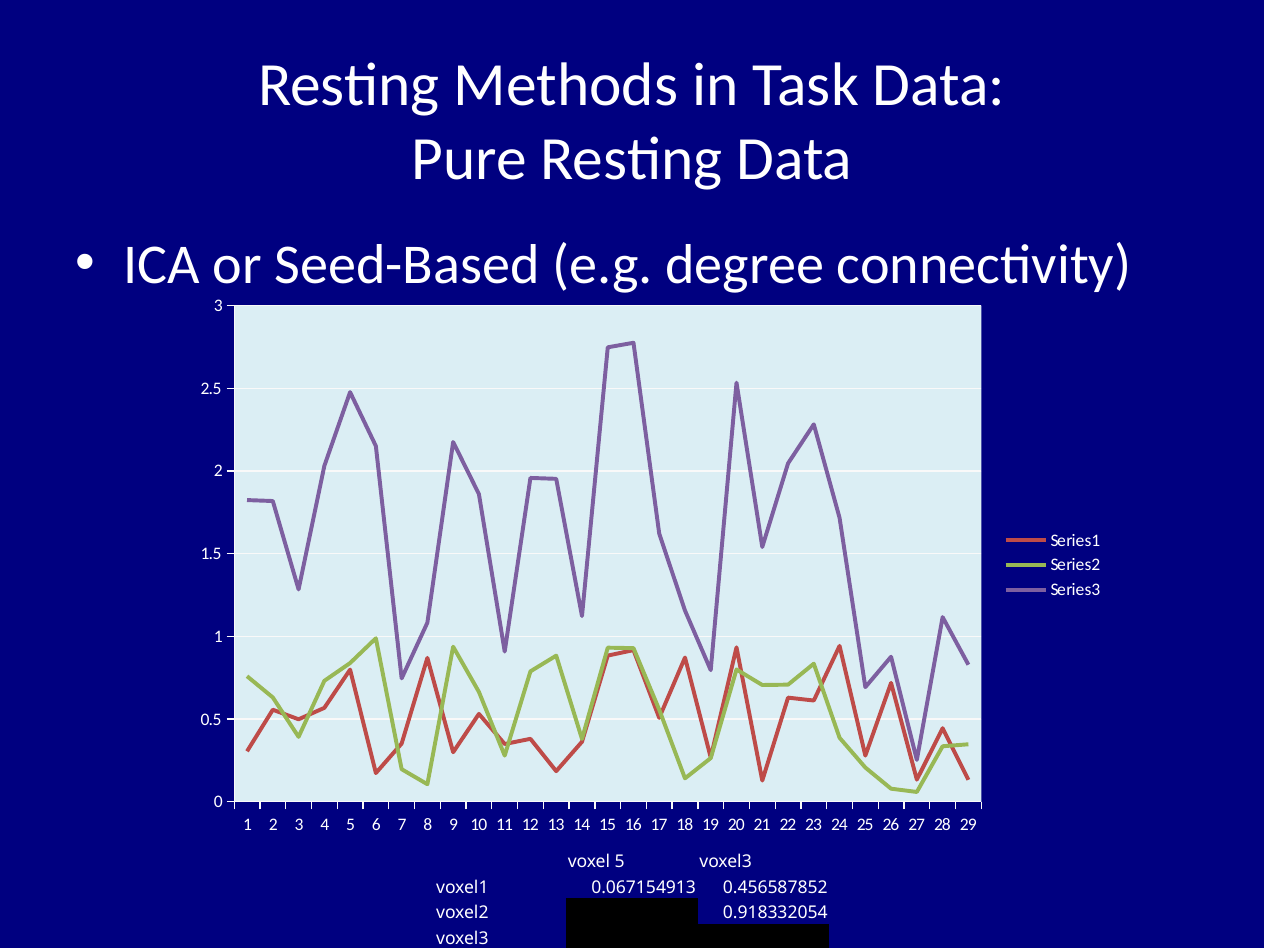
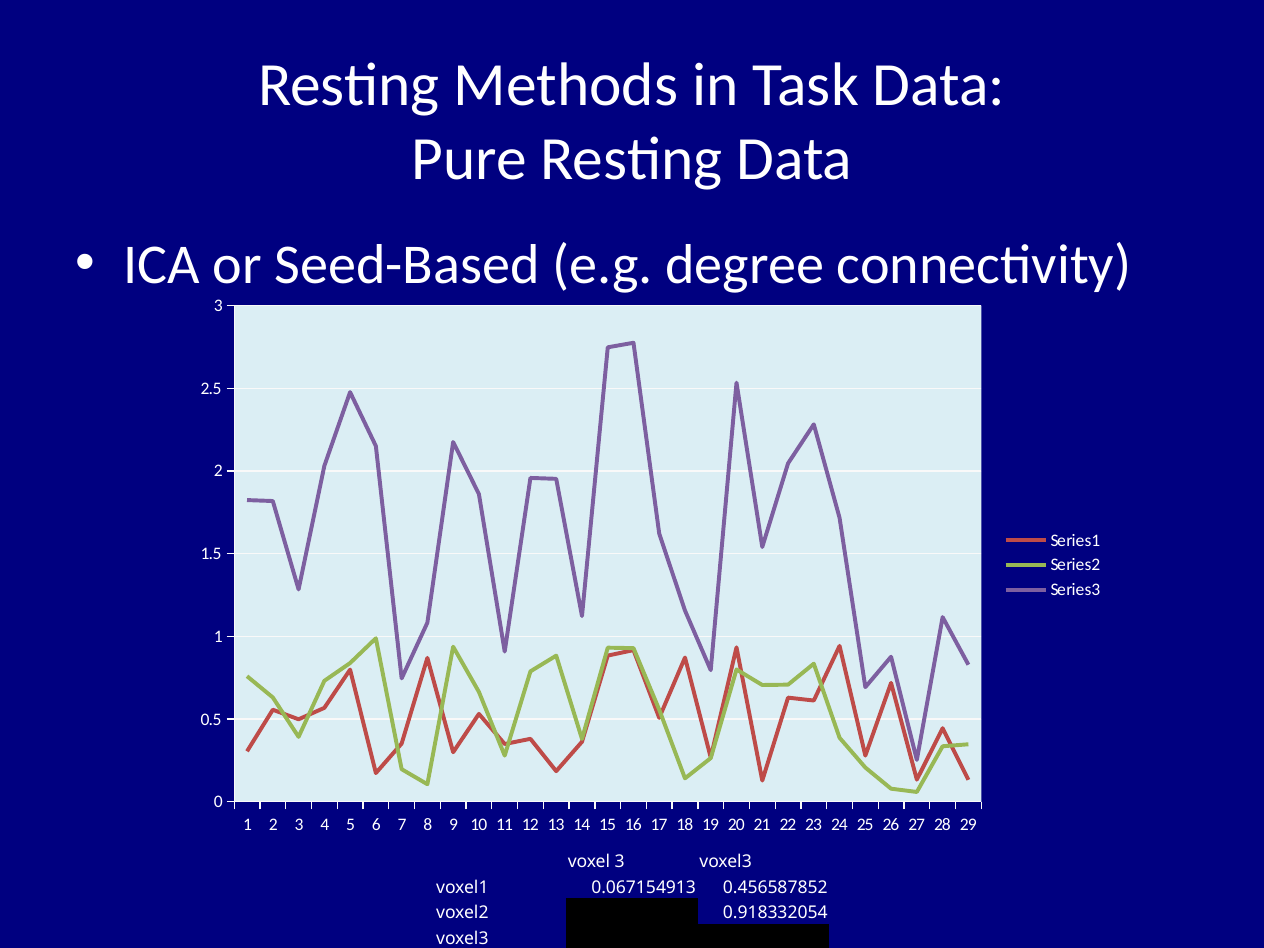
voxel 5: 5 -> 3
